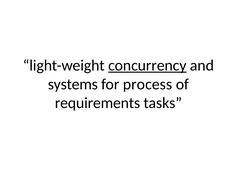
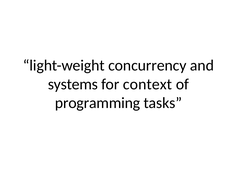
concurrency underline: present -> none
process: process -> context
requirements: requirements -> programming
